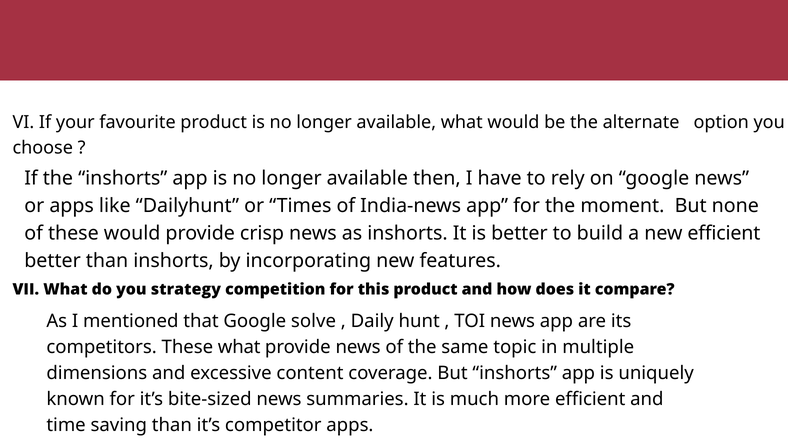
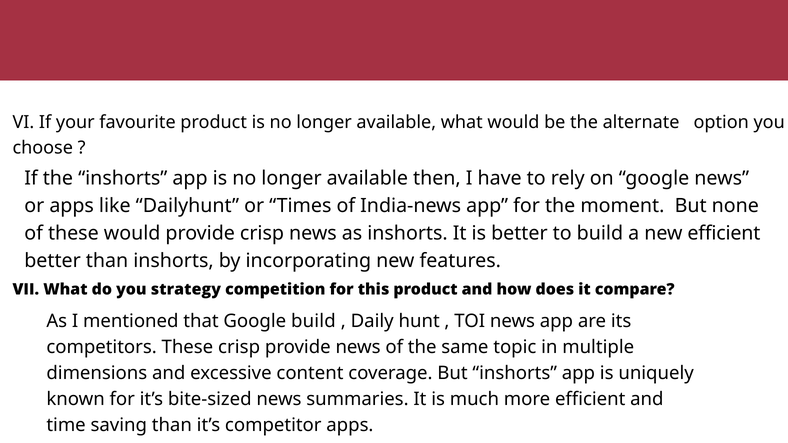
Google solve: solve -> build
These what: what -> crisp
